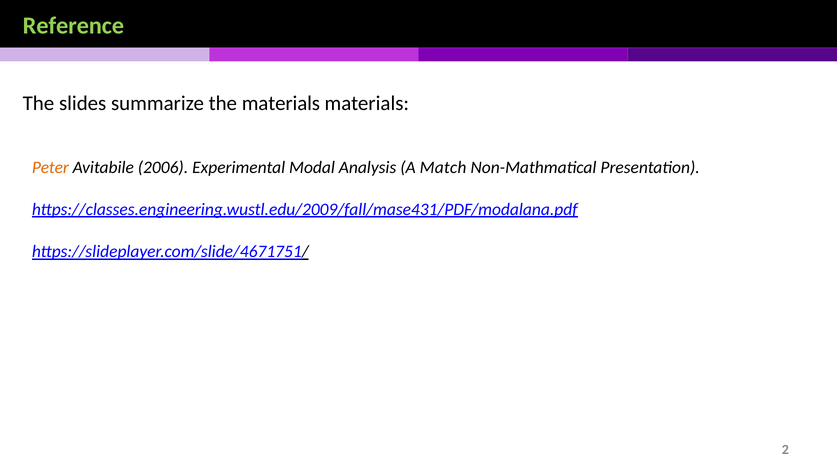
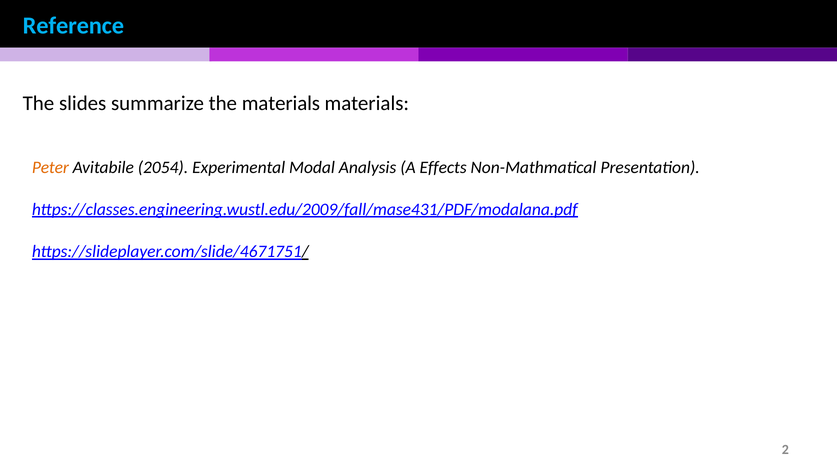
Reference colour: light green -> light blue
2006: 2006 -> 2054
Match: Match -> Effects
